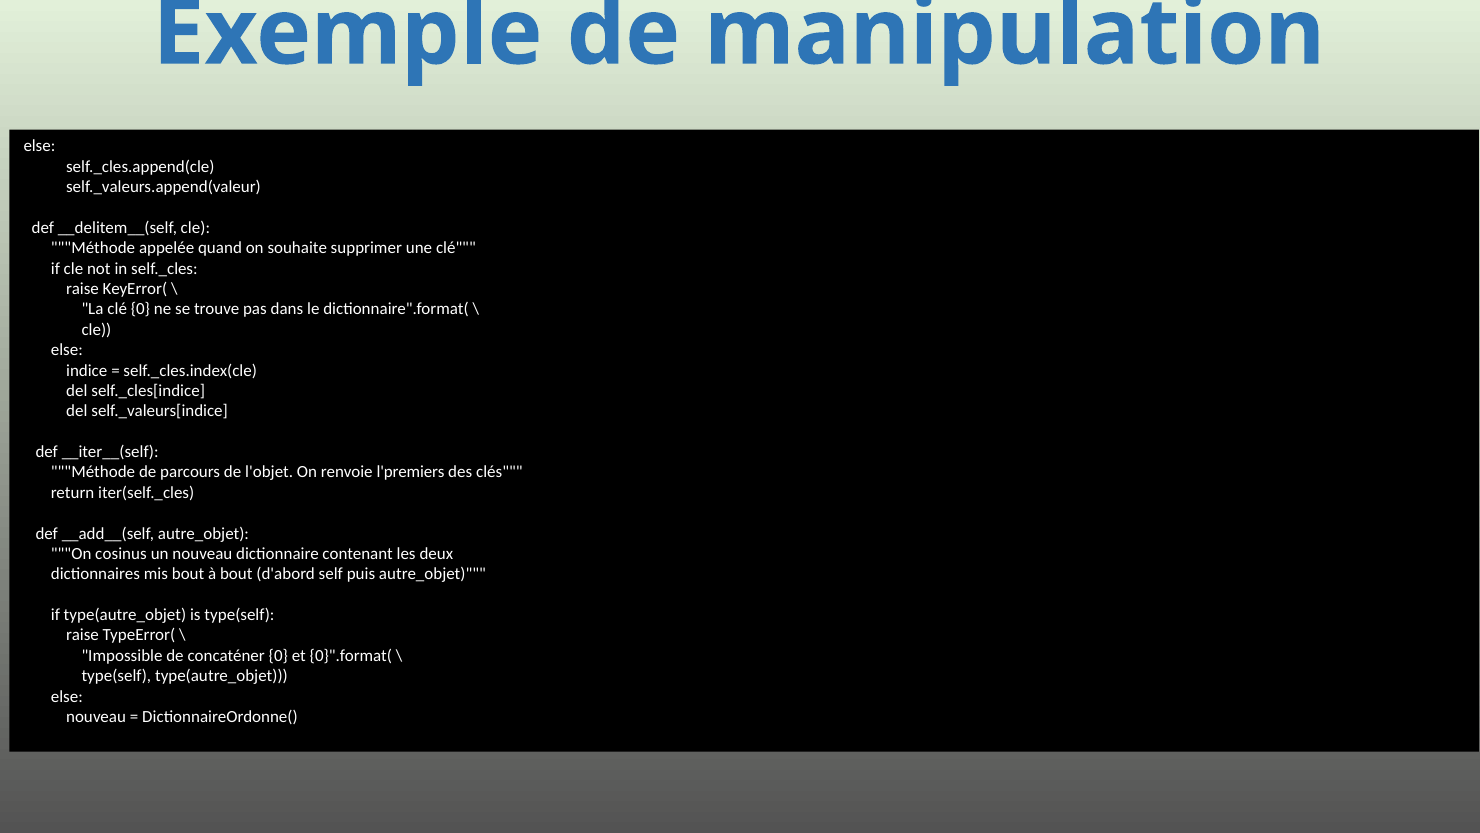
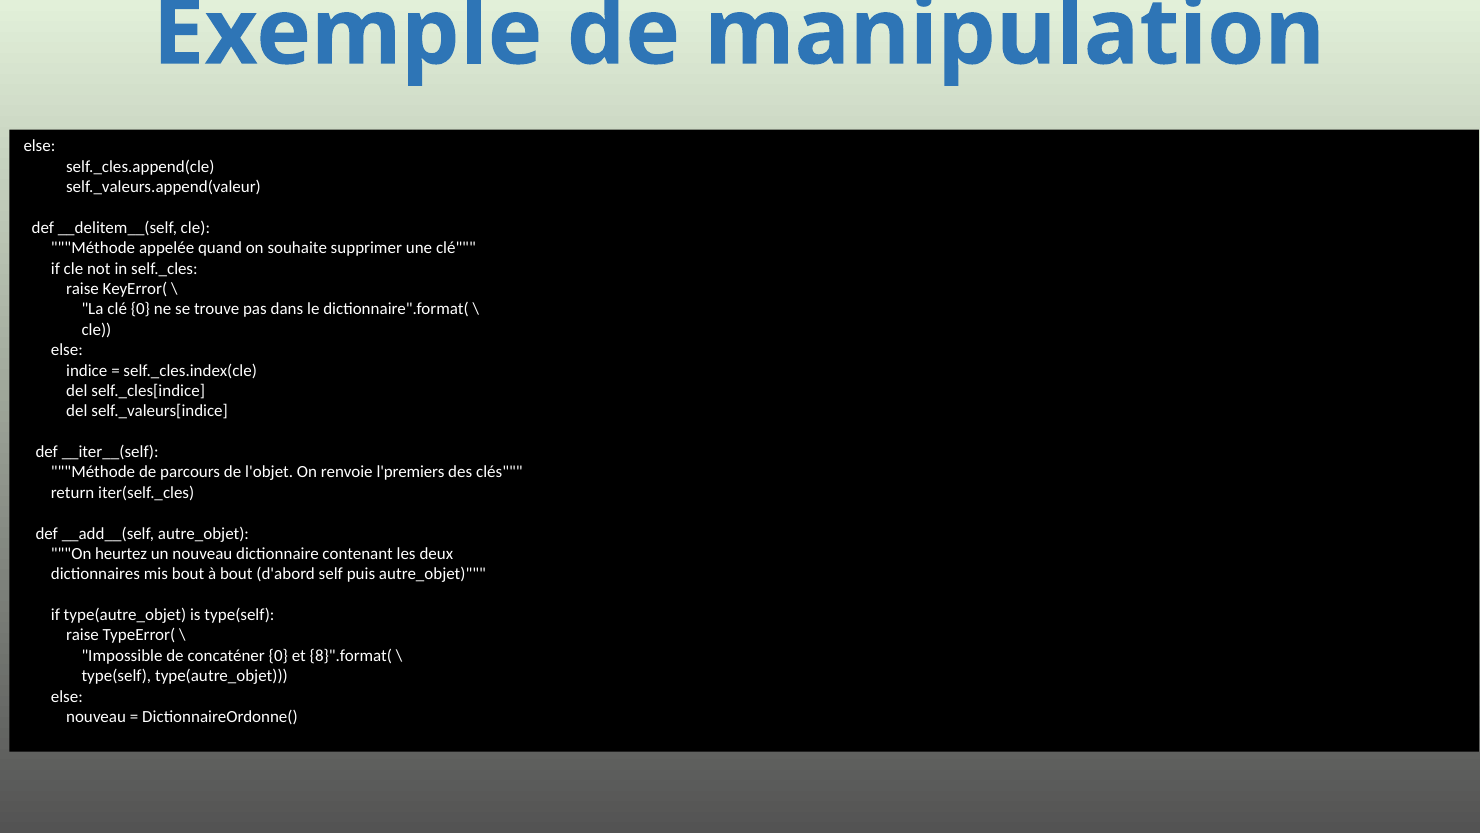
cosinus: cosinus -> heurtez
0}".format(: 0}".format( -> 8}".format(
